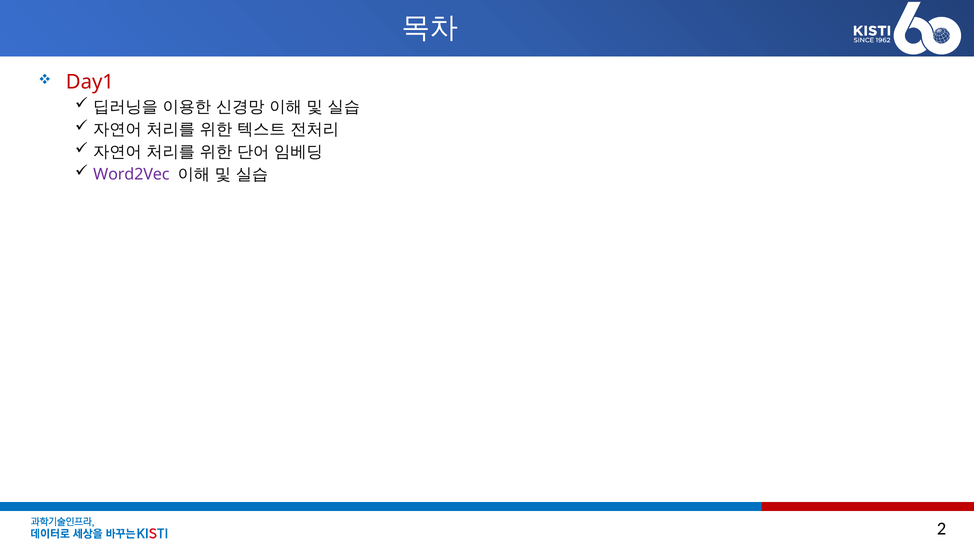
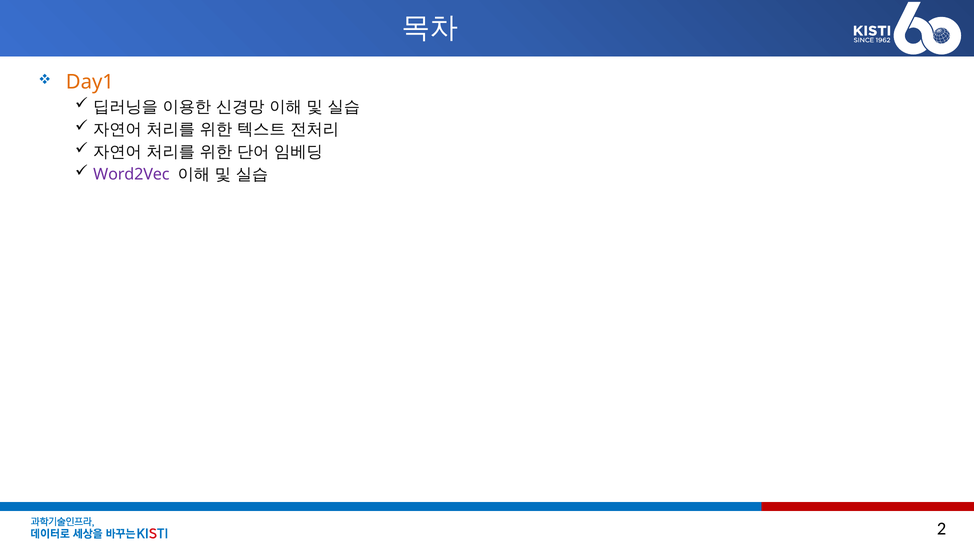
Day1 colour: red -> orange
